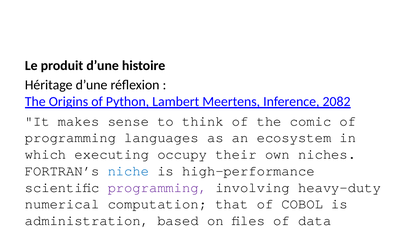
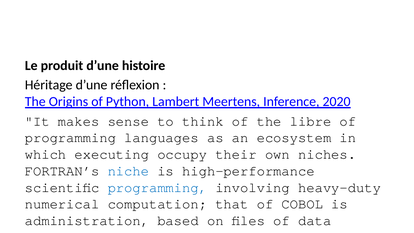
2082: 2082 -> 2020
comic: comic -> libre
programming at (157, 187) colour: purple -> blue
